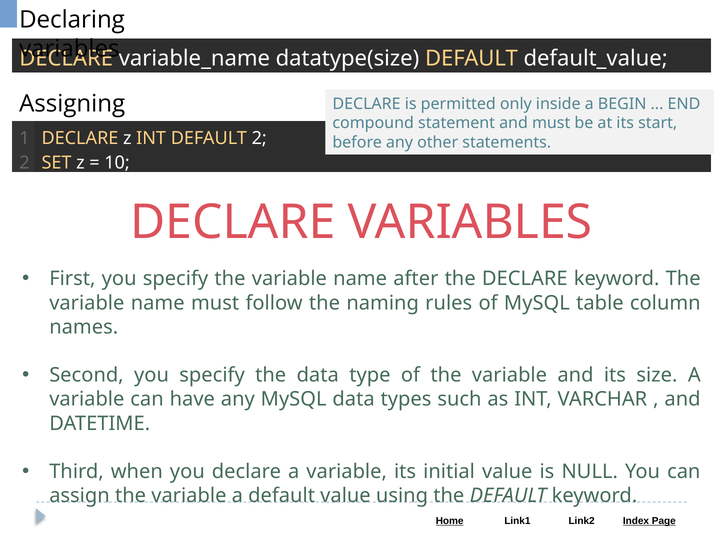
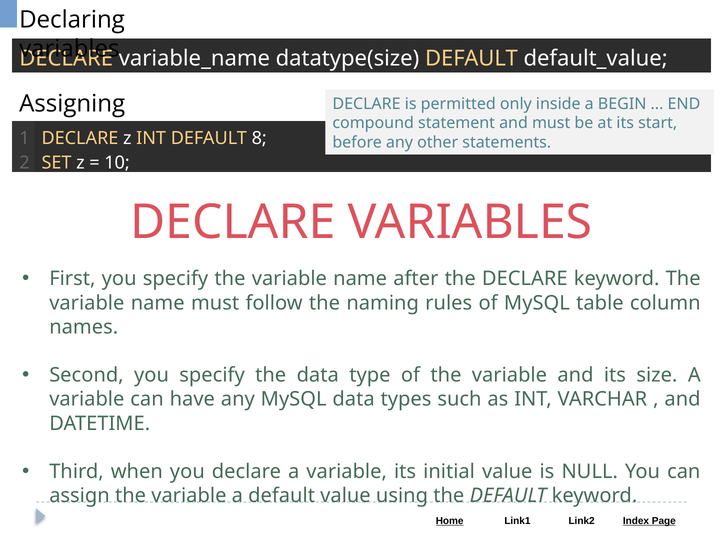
DEFAULT 2: 2 -> 8
